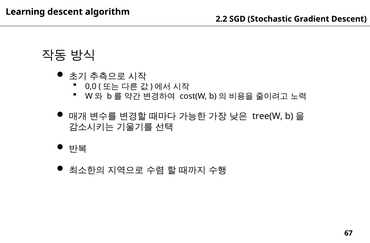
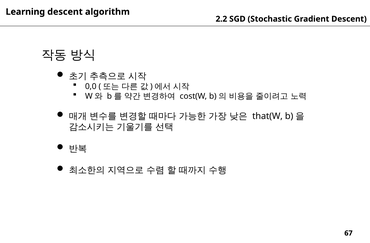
tree(W: tree(W -> that(W
